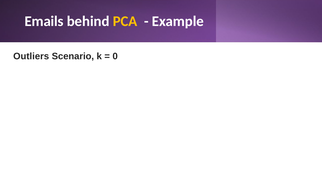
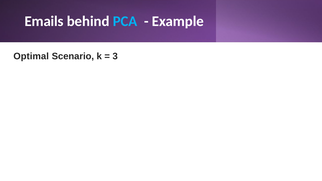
PCA colour: yellow -> light blue
Outliers: Outliers -> Optimal
0: 0 -> 3
